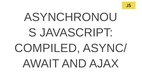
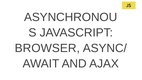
COMPILED: COMPILED -> BROWSER
